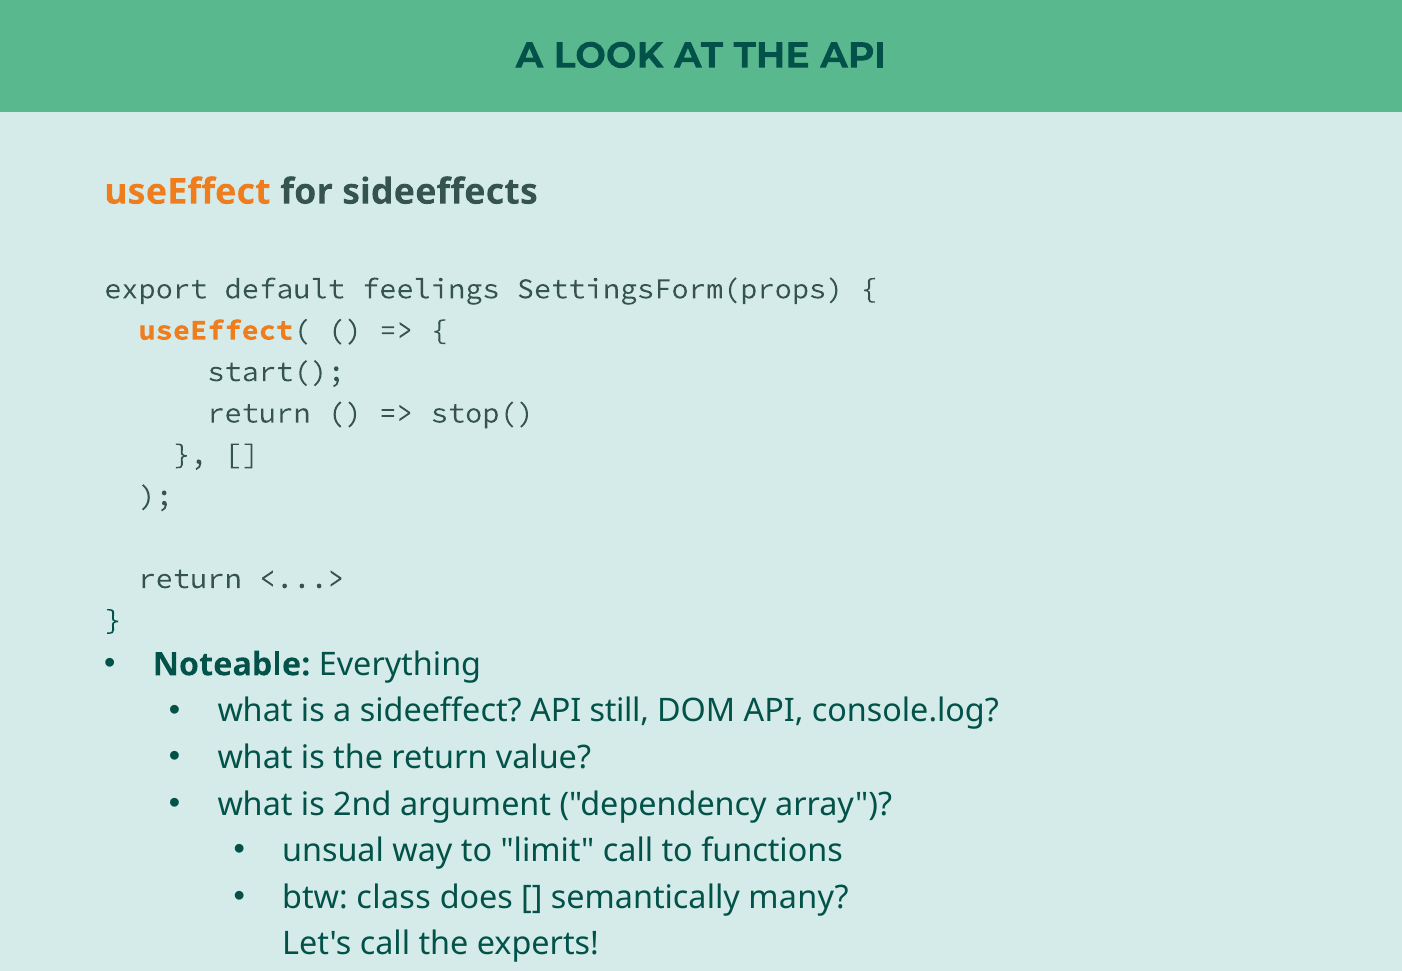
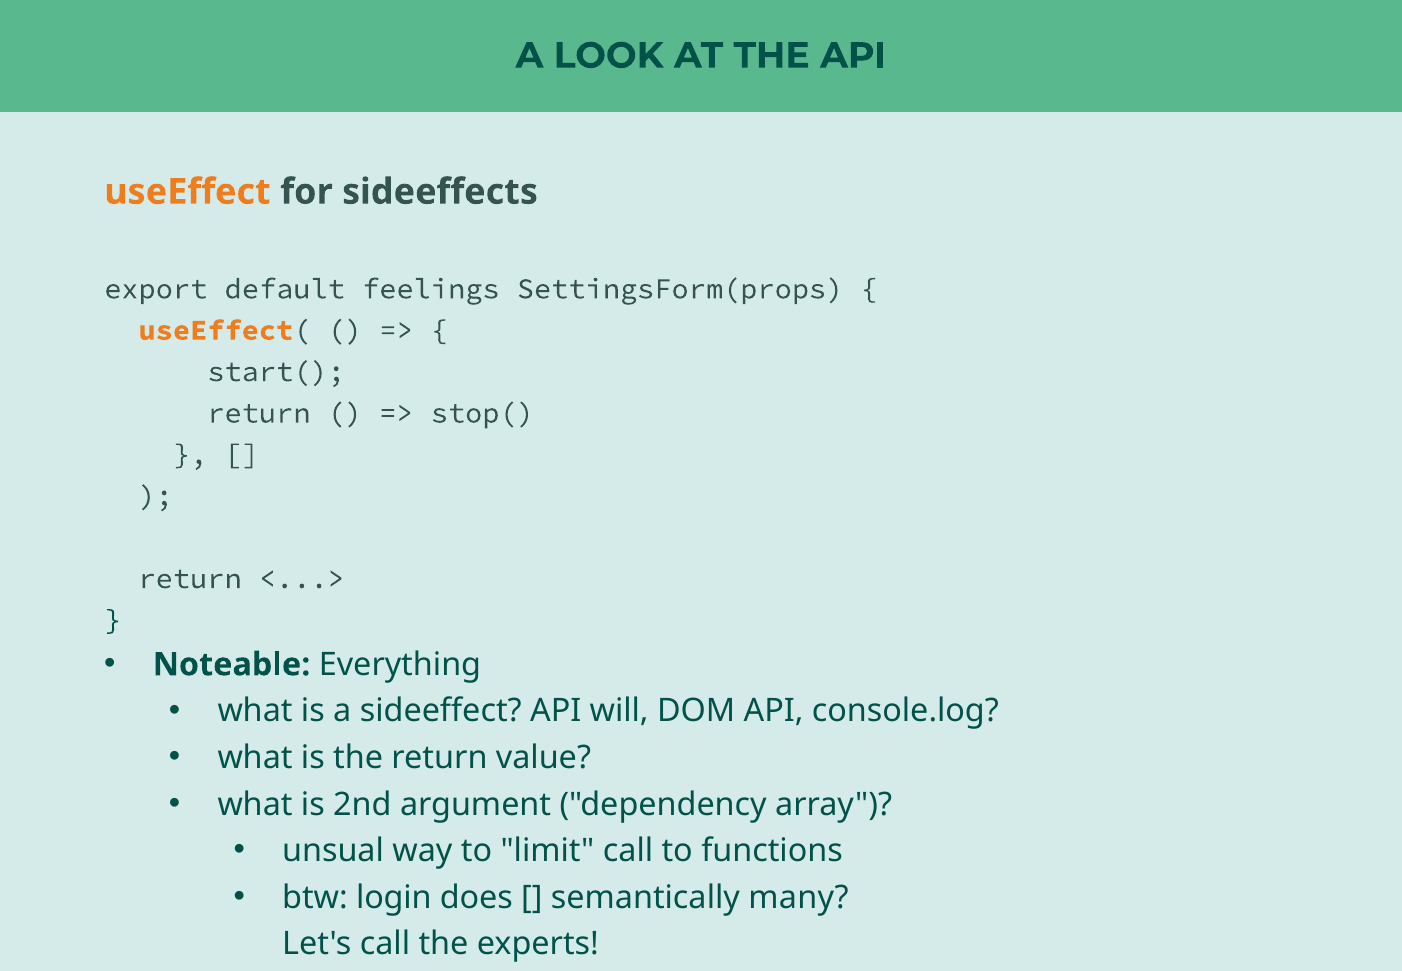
still: still -> will
class: class -> login
